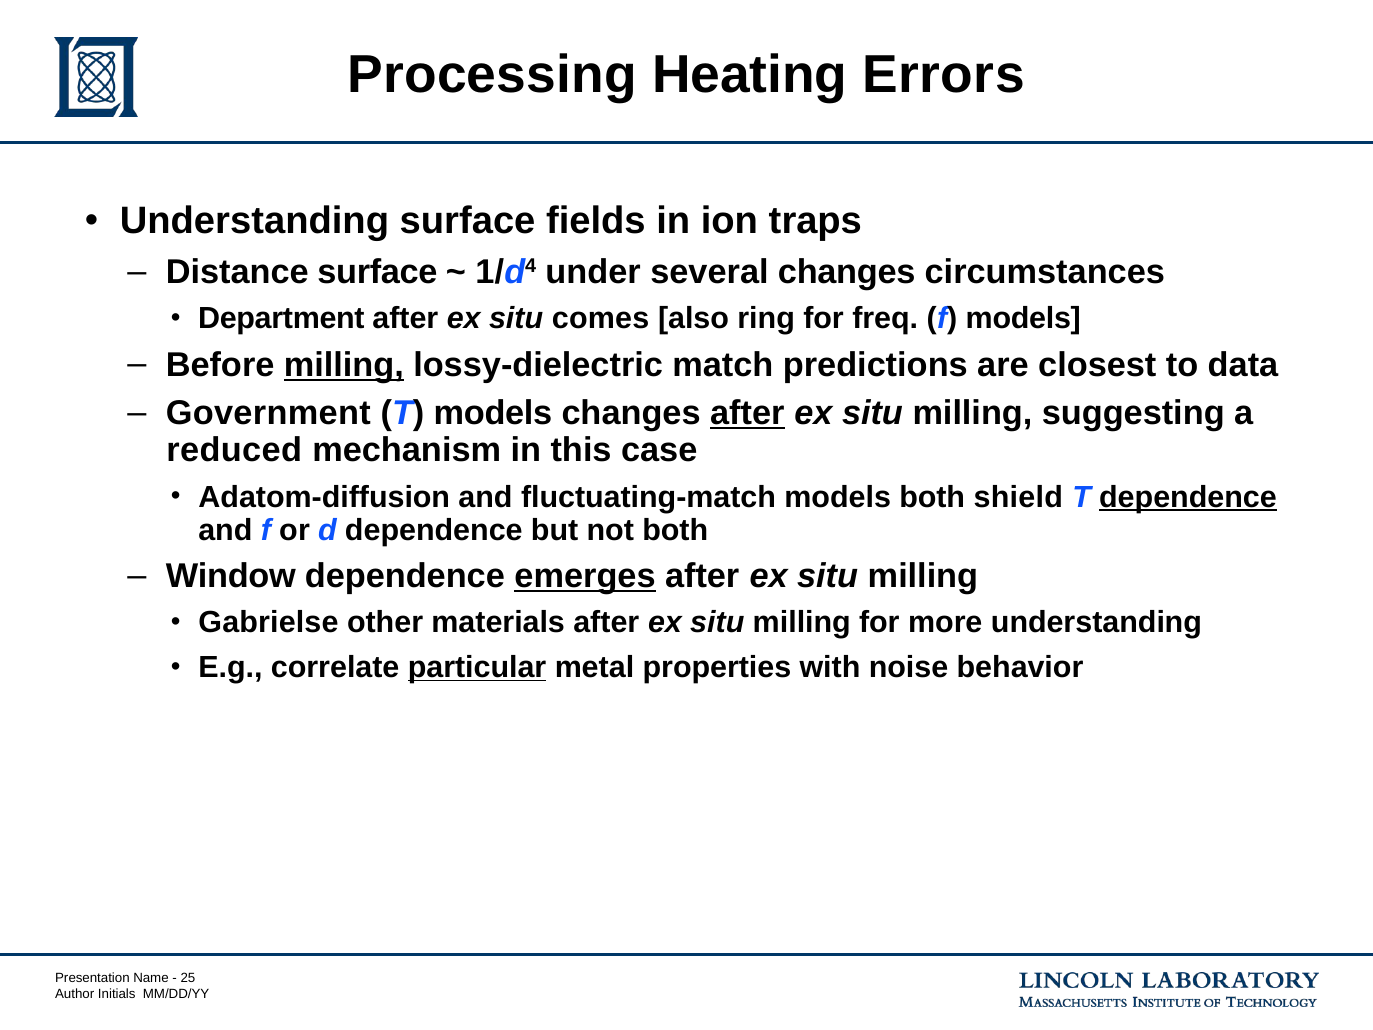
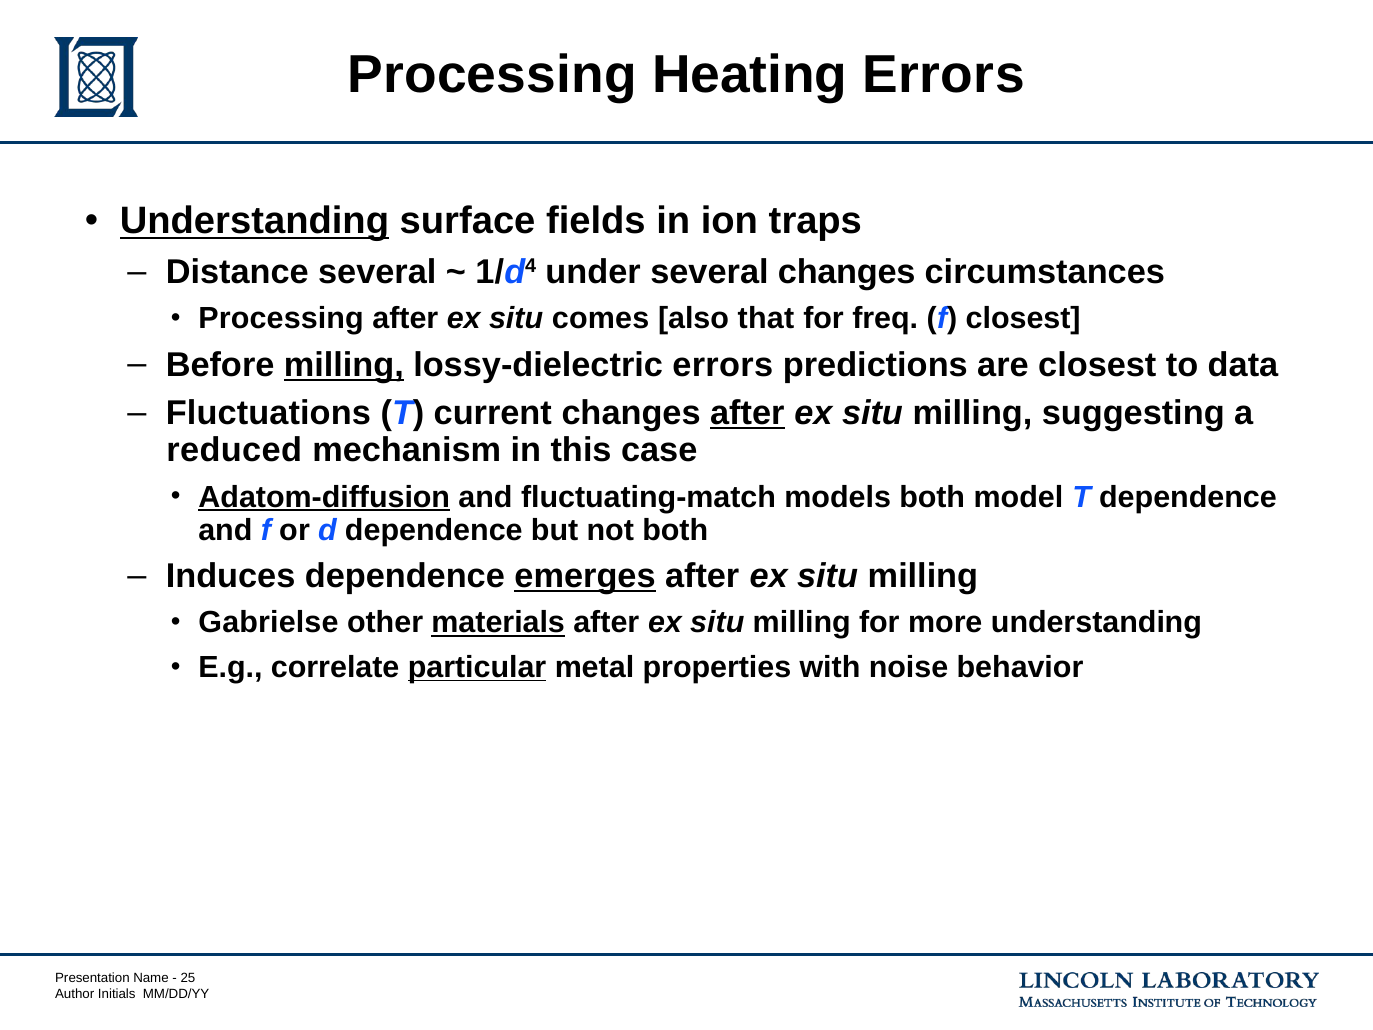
Understanding at (254, 221) underline: none -> present
Distance surface: surface -> several
Department at (281, 318): Department -> Processing
ring: ring -> that
f models: models -> closest
lossy-dielectric match: match -> errors
Government: Government -> Fluctuations
T models: models -> current
Adatom-diffusion underline: none -> present
shield: shield -> model
dependence at (1188, 497) underline: present -> none
Window: Window -> Induces
materials underline: none -> present
